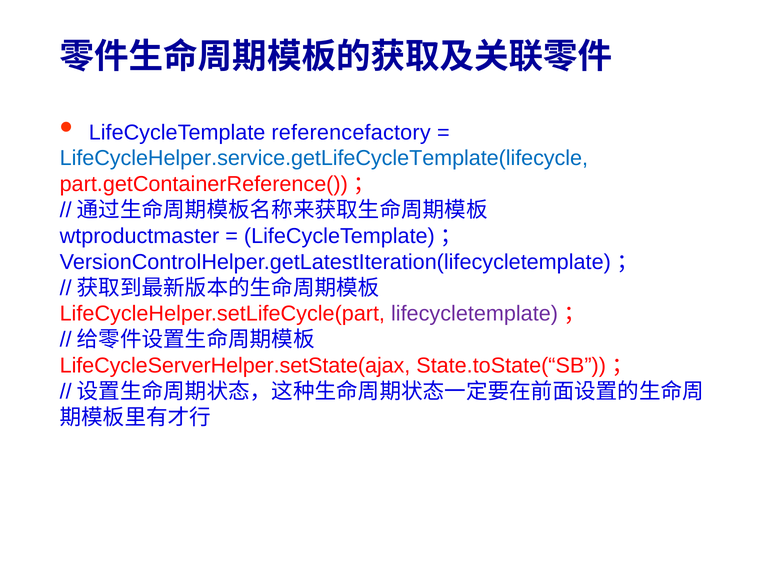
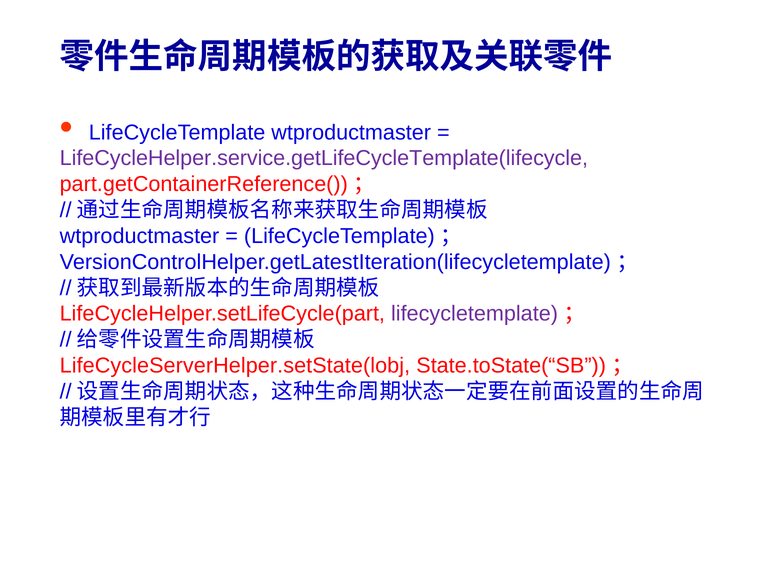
LifeCycleTemplate referencefactory: referencefactory -> wtproductmaster
LifeCycleHelper.service.getLifeCycleTemplate(lifecycle colour: blue -> purple
LifeCycleServerHelper.setState(ajax: LifeCycleServerHelper.setState(ajax -> LifeCycleServerHelper.setState(lobj
